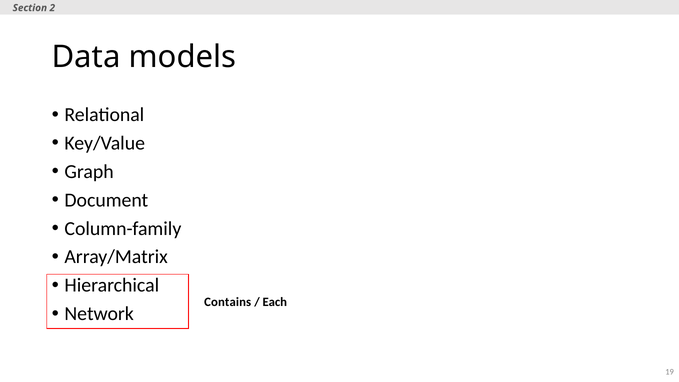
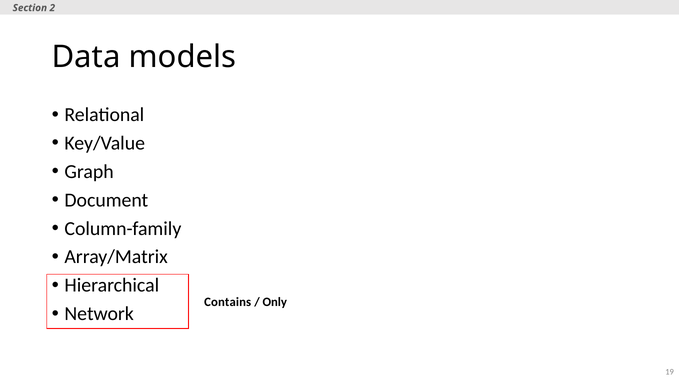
Each: Each -> Only
